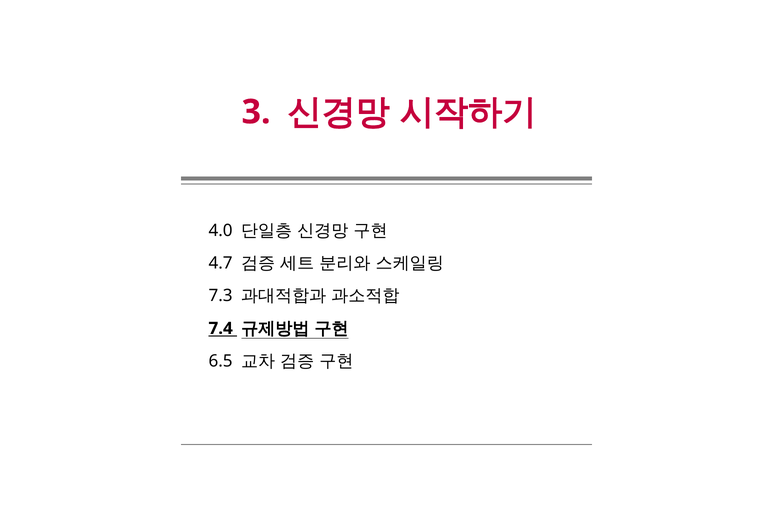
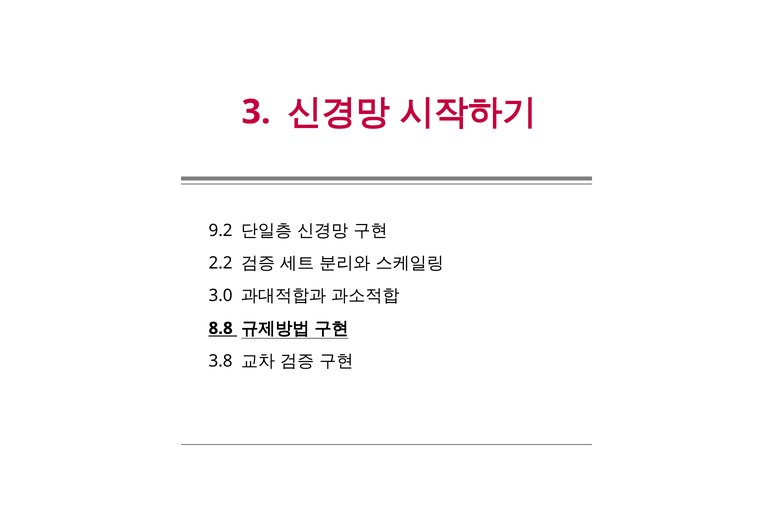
4.0: 4.0 -> 9.2
4.7: 4.7 -> 2.2
7.3: 7.3 -> 3.0
7.4: 7.4 -> 8.8
6.5: 6.5 -> 3.8
